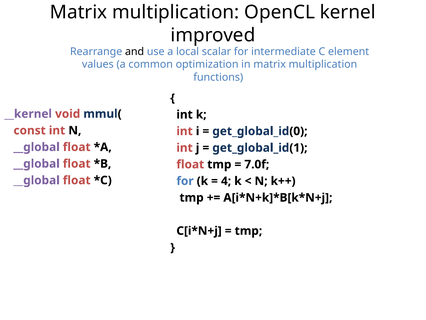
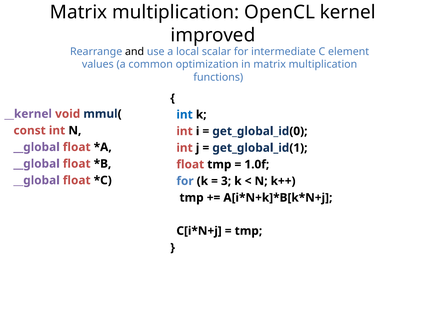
int at (185, 114) colour: black -> blue
7.0f: 7.0f -> 1.0f
4: 4 -> 3
